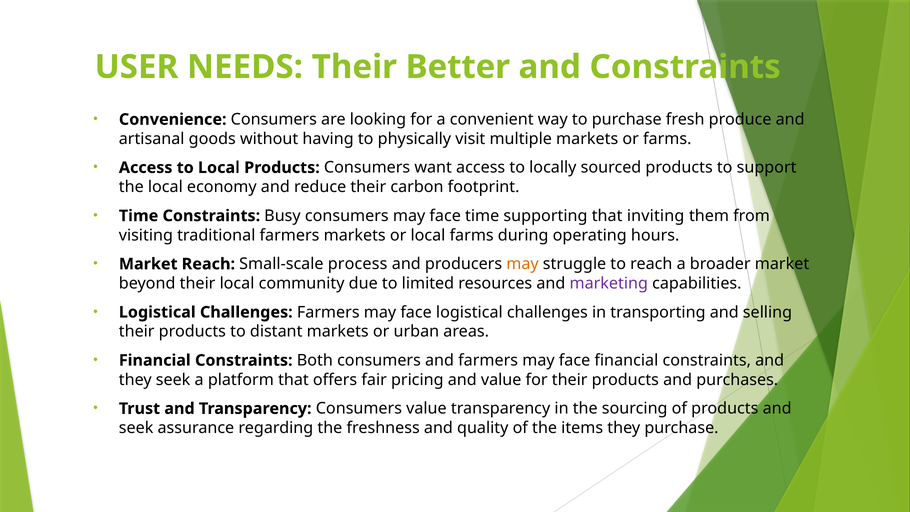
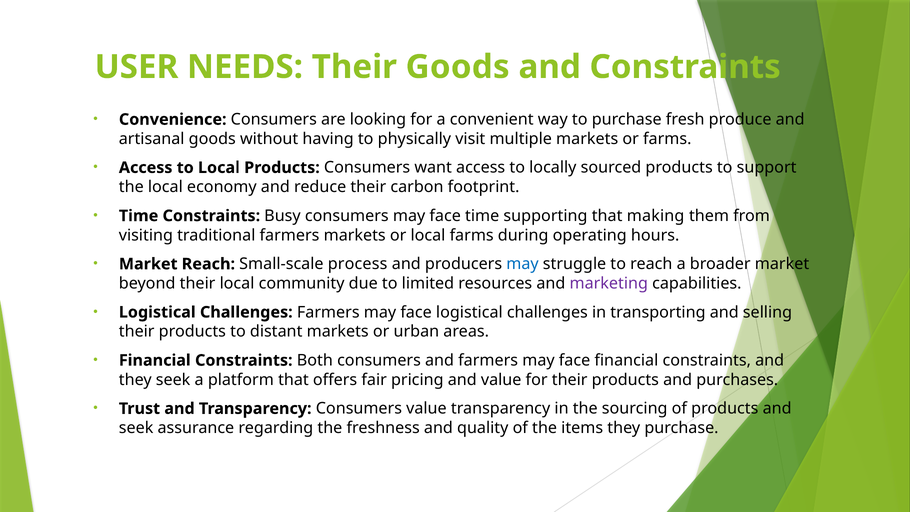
Their Better: Better -> Goods
inviting: inviting -> making
may at (523, 264) colour: orange -> blue
